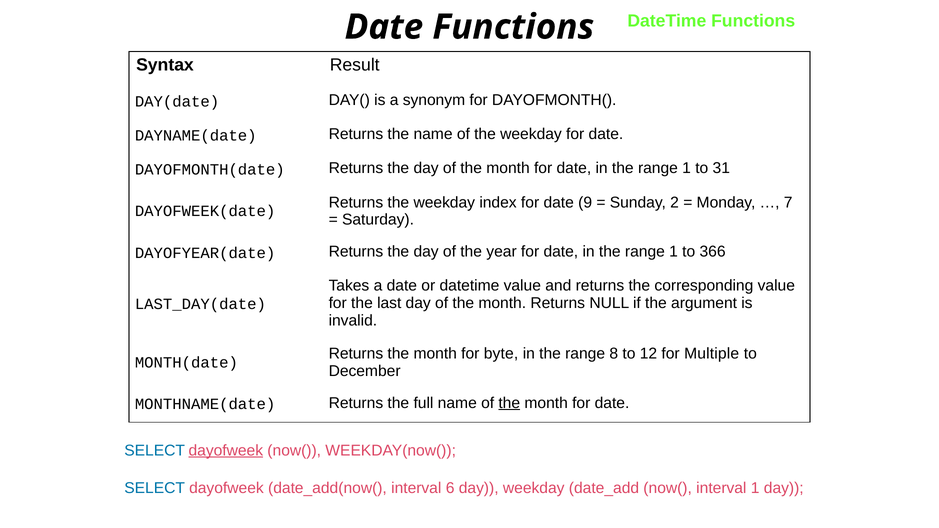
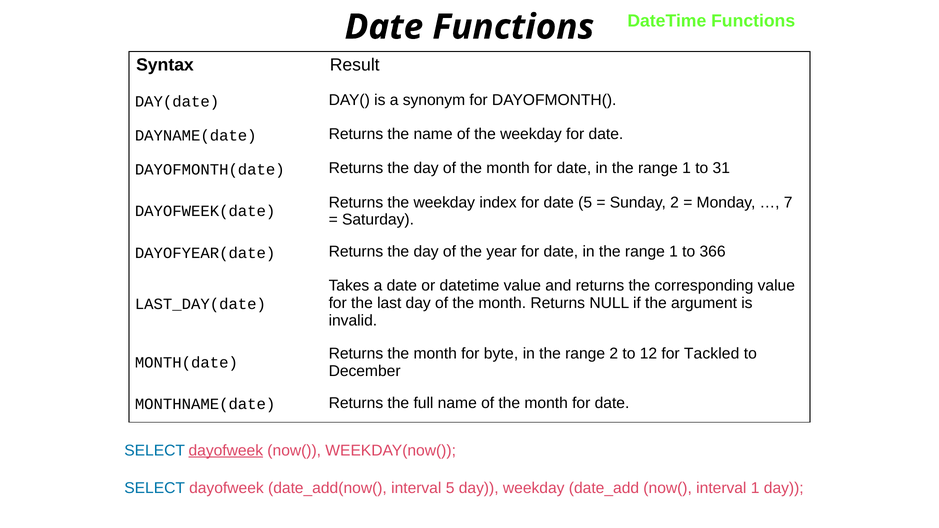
date 9: 9 -> 5
range 8: 8 -> 2
Multiple: Multiple -> Tackled
the at (509, 403) underline: present -> none
interval 6: 6 -> 5
